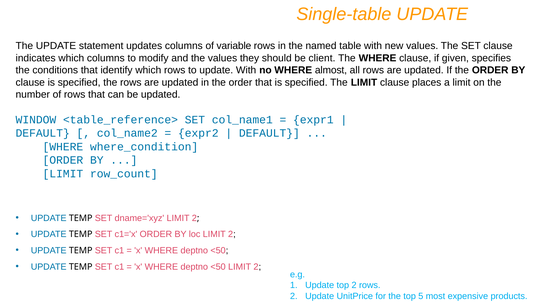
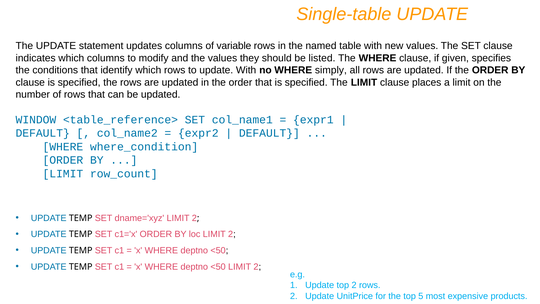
client: client -> listed
almost: almost -> simply
